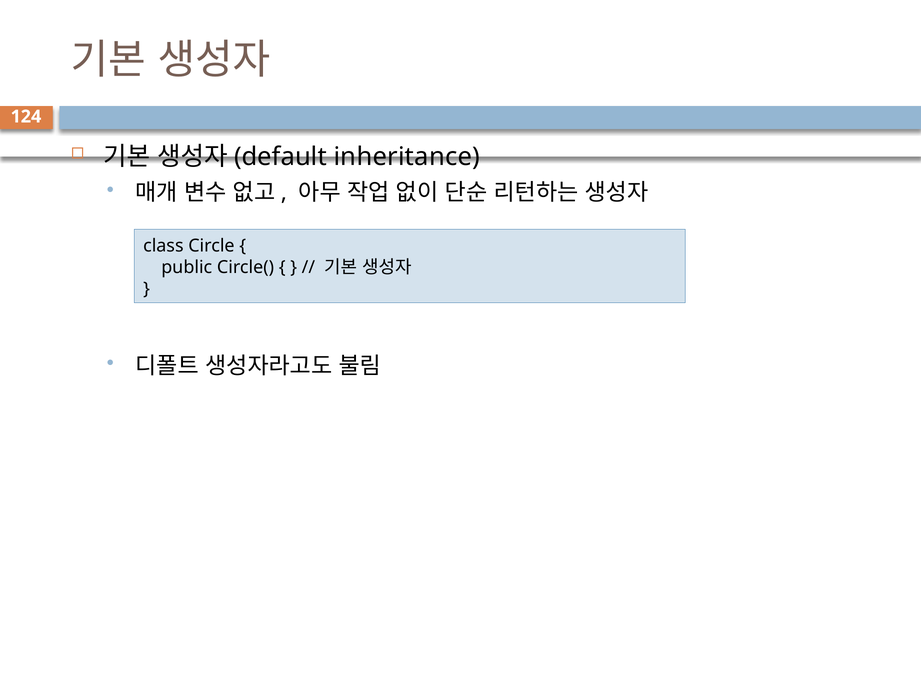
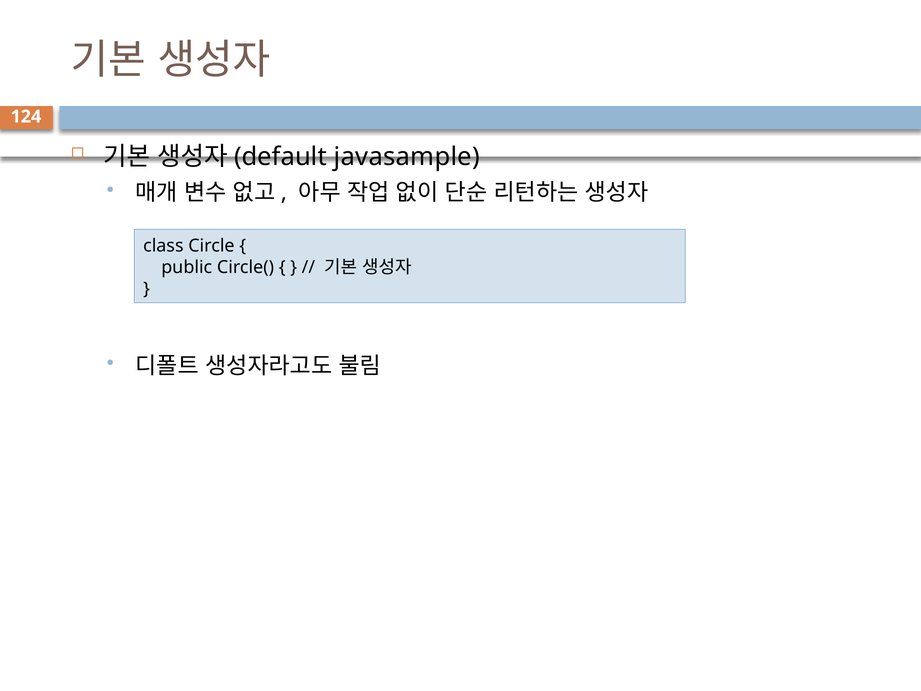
inheritance: inheritance -> javasample
